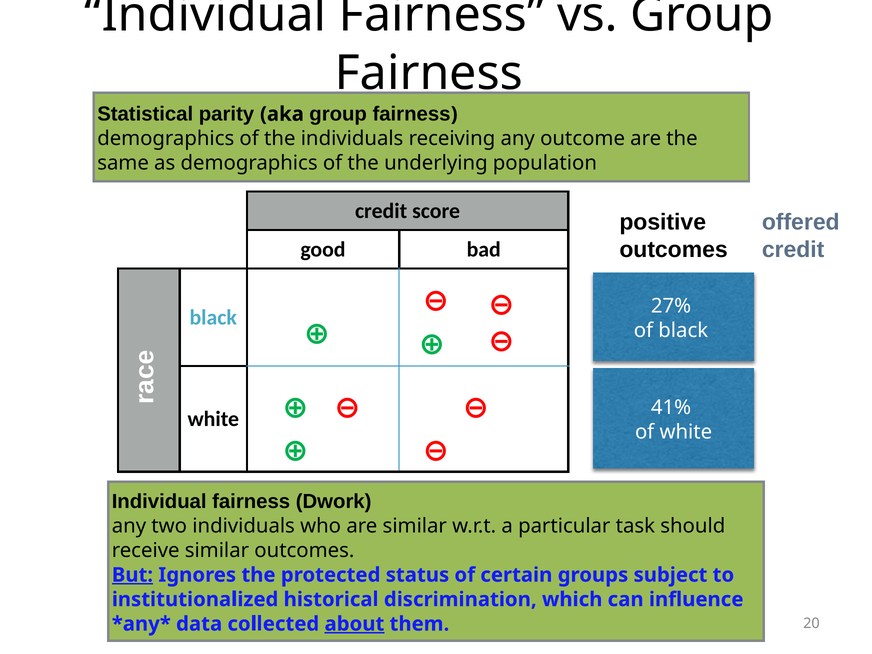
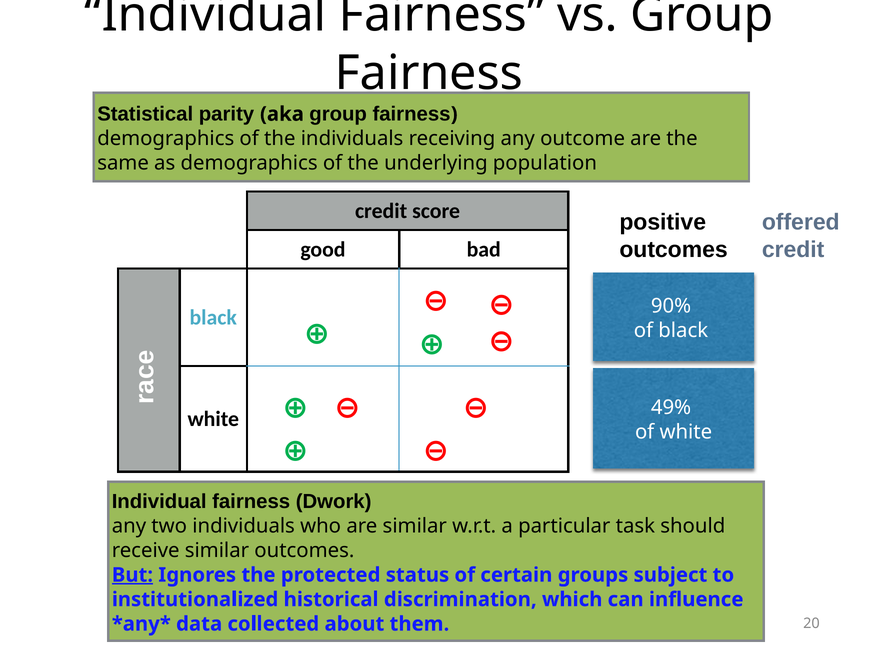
27%: 27% -> 90%
41%: 41% -> 49%
about underline: present -> none
